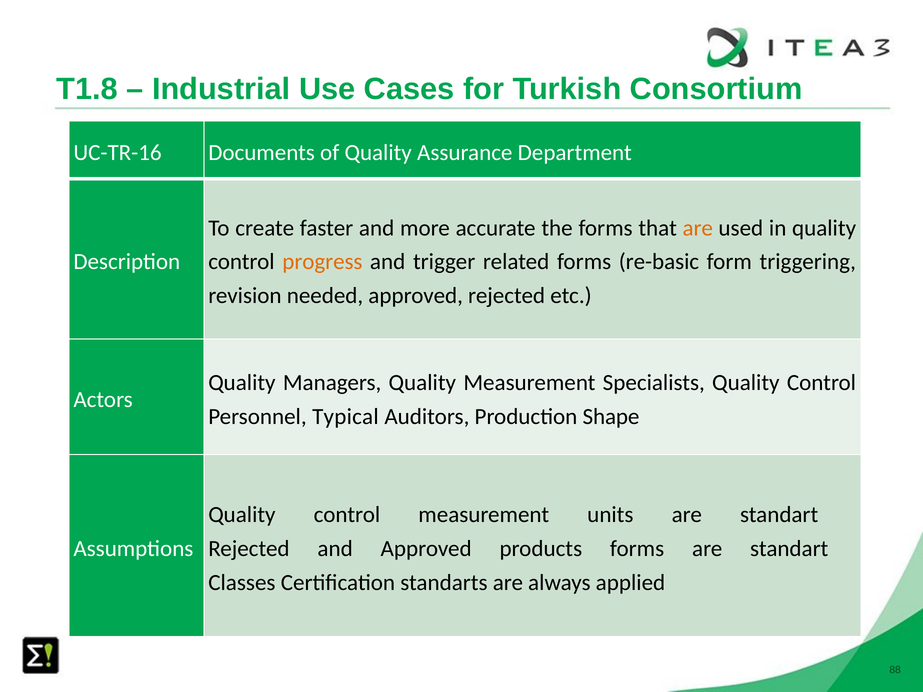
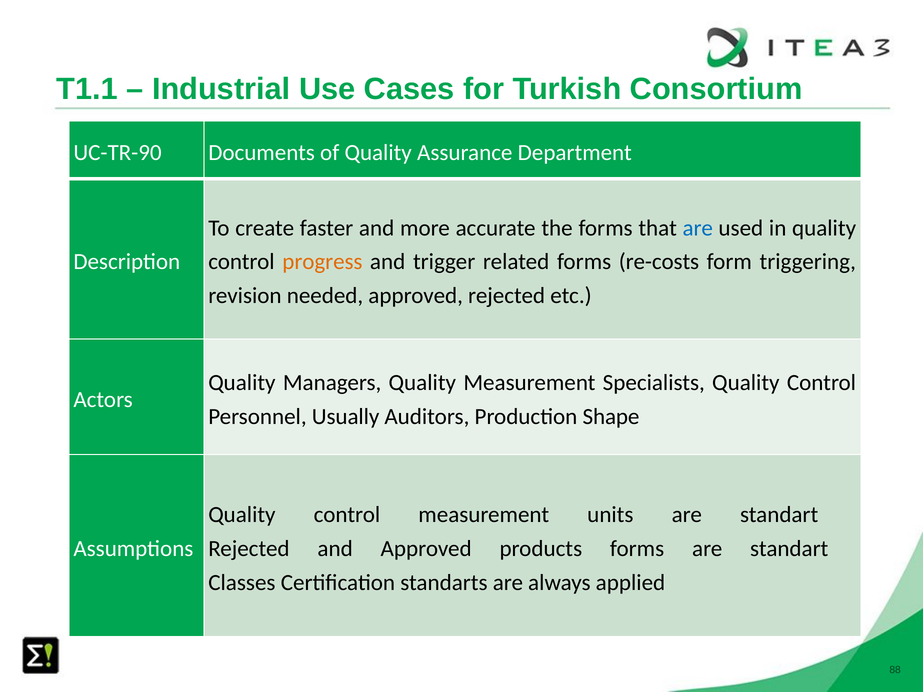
T1.8: T1.8 -> T1.1
UC-TR-16: UC-TR-16 -> UC-TR-90
are at (698, 228) colour: orange -> blue
re-basic: re-basic -> re-costs
Typical: Typical -> Usually
